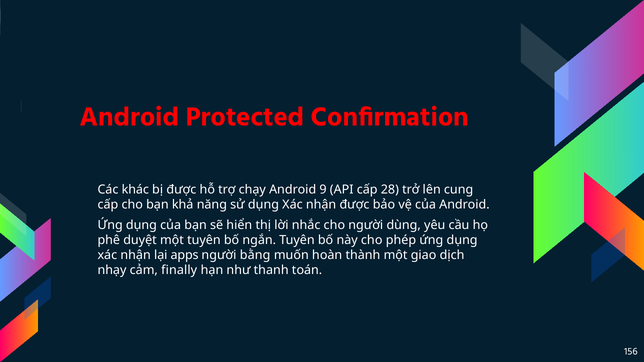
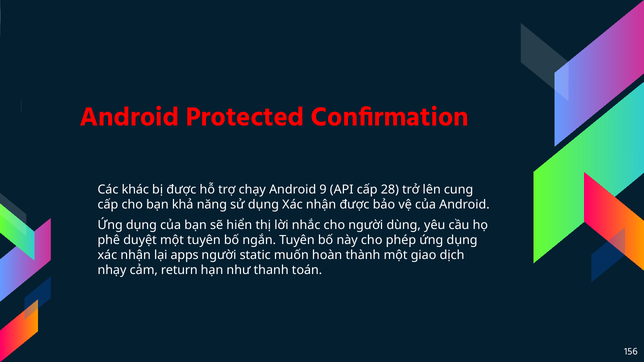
bằng: bằng -> static
finally: finally -> return
